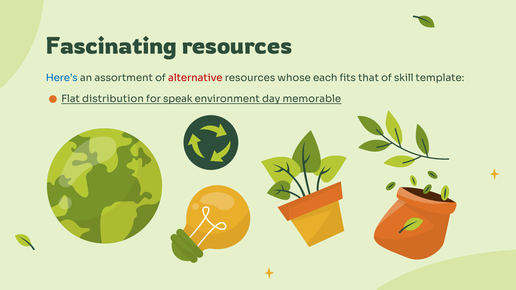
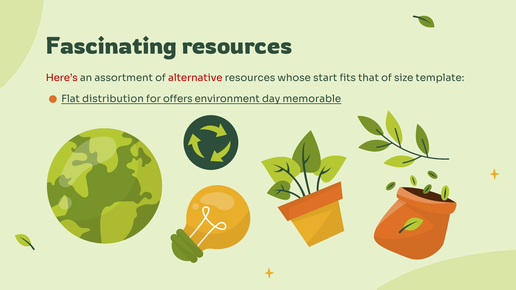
Here’s colour: blue -> red
each: each -> start
skill: skill -> size
speak: speak -> offers
